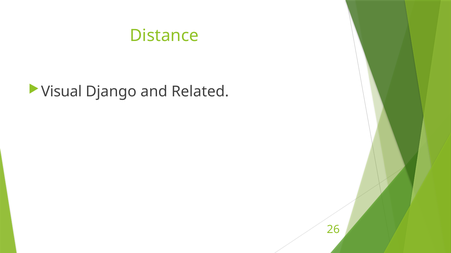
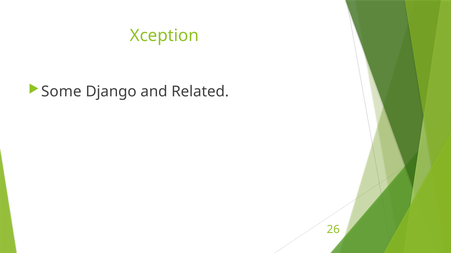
Distance: Distance -> Xception
Visual: Visual -> Some
